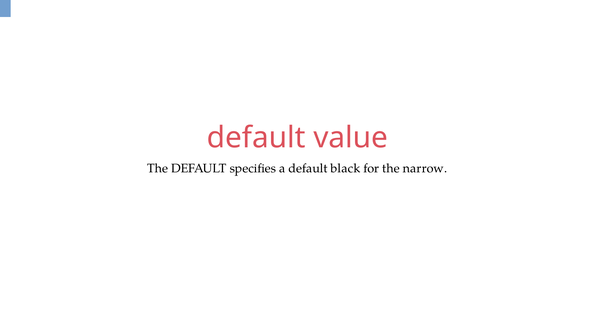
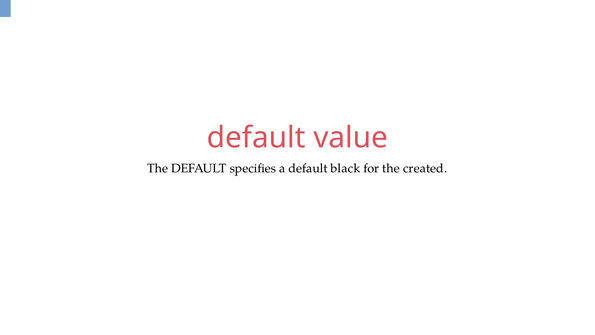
narrow: narrow -> created
